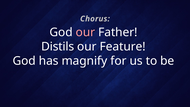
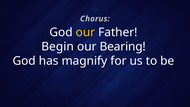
our at (85, 32) colour: pink -> yellow
Distils: Distils -> Begin
Feature: Feature -> Bearing
